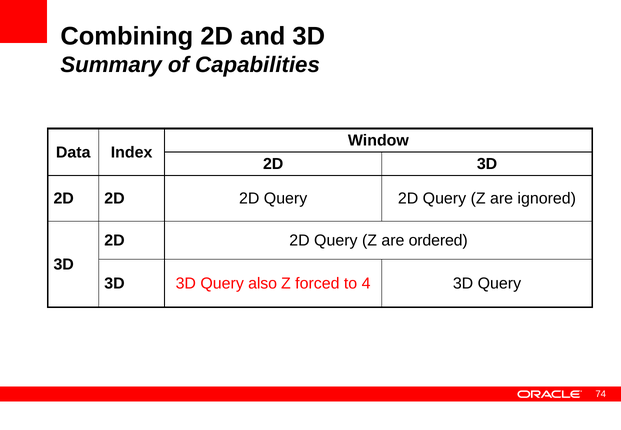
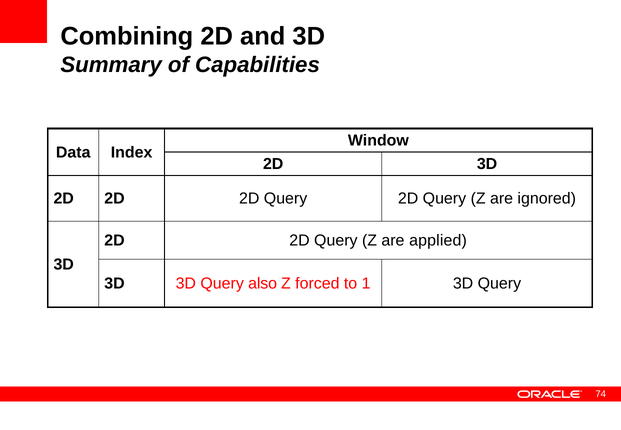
ordered: ordered -> applied
4: 4 -> 1
